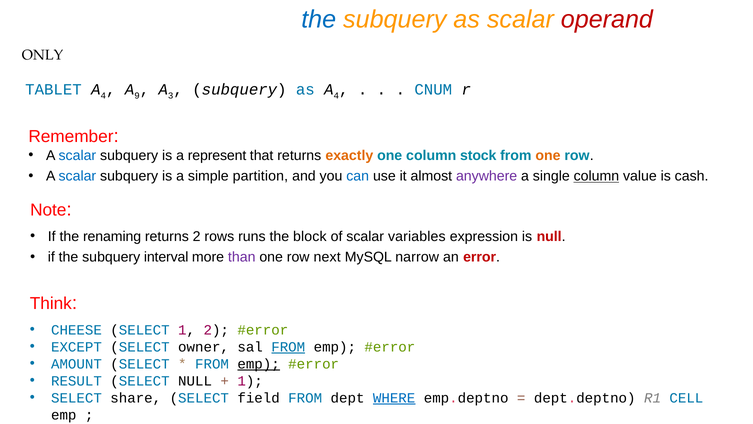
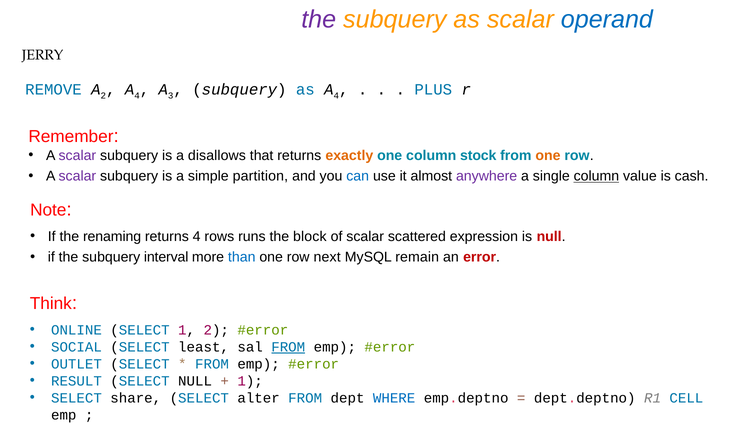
the at (319, 20) colour: blue -> purple
operand colour: red -> blue
ONLY: ONLY -> JERRY
TABLET: TABLET -> REMOVE
4 at (103, 95): 4 -> 2
9 at (137, 95): 9 -> 4
CNUM: CNUM -> PLUS
scalar at (77, 155) colour: blue -> purple
represent: represent -> disallows
scalar at (77, 176) colour: blue -> purple
returns 2: 2 -> 4
variables: variables -> scattered
than colour: purple -> blue
narrow: narrow -> remain
CHEESE: CHEESE -> ONLINE
EXCEPT: EXCEPT -> SOCIAL
owner: owner -> least
AMOUNT: AMOUNT -> OUTLET
emp at (259, 364) underline: present -> none
field: field -> alter
WHERE underline: present -> none
